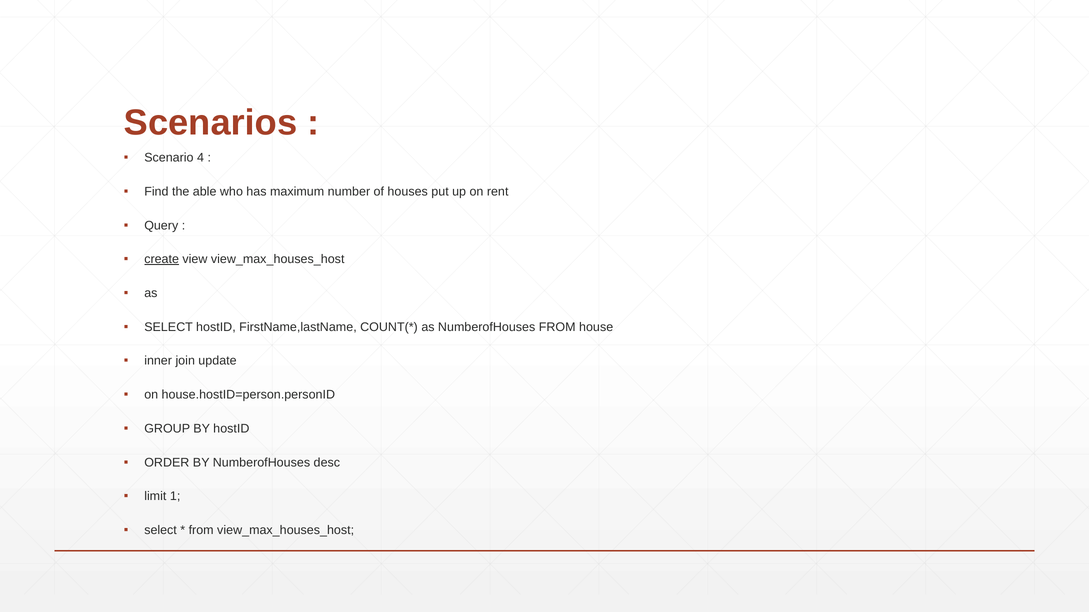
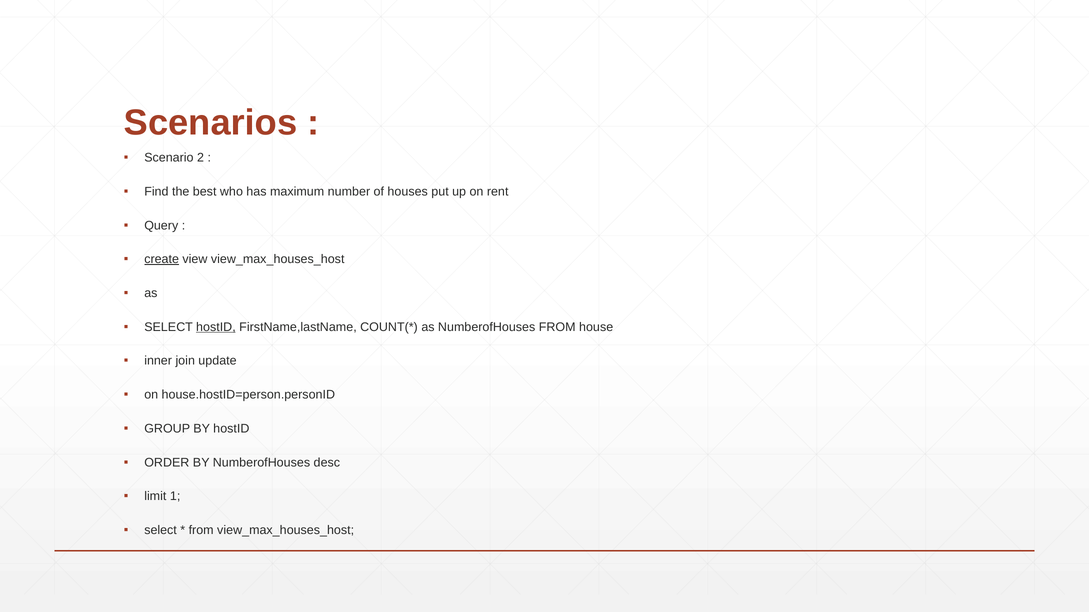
4: 4 -> 2
able: able -> best
hostID at (216, 327) underline: none -> present
